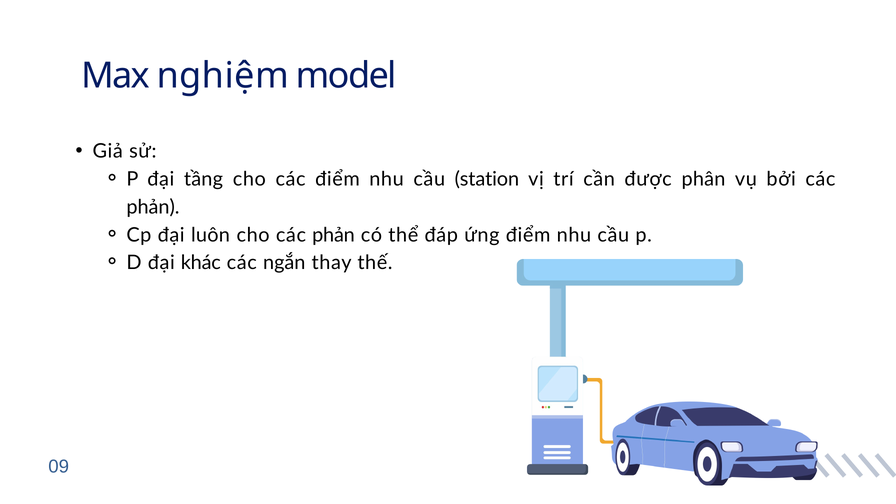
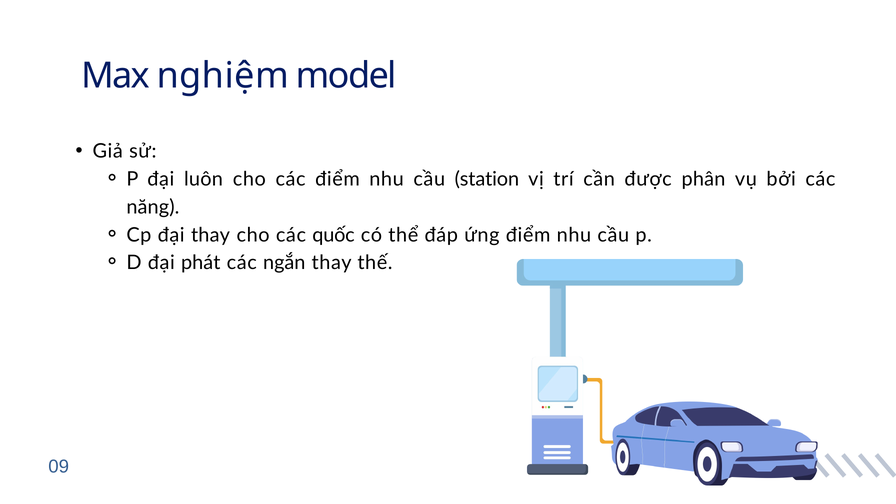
tầng: tầng -> luôn
phản at (153, 207): phản -> năng
đại luôn: luôn -> thay
cho các phản: phản -> quốc
khác: khác -> phát
